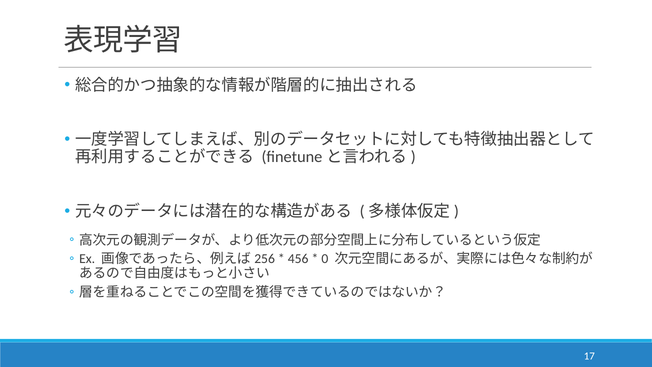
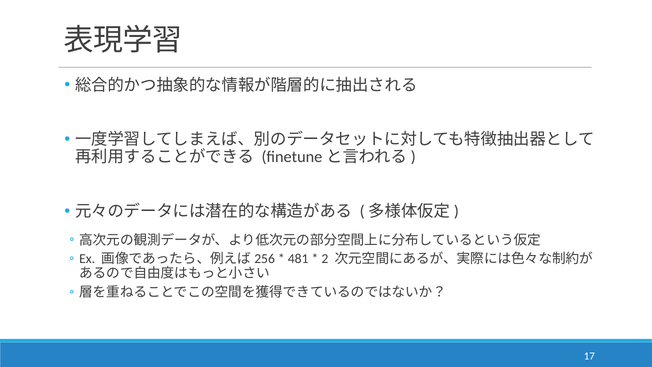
456: 456 -> 481
0: 0 -> 2
